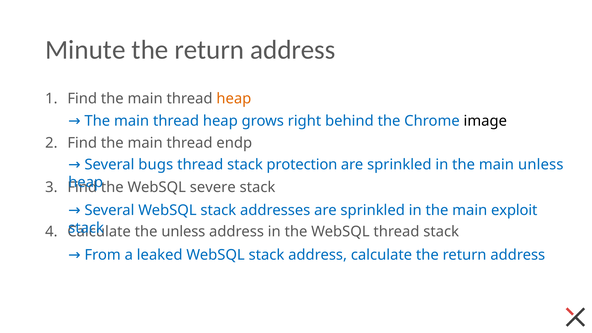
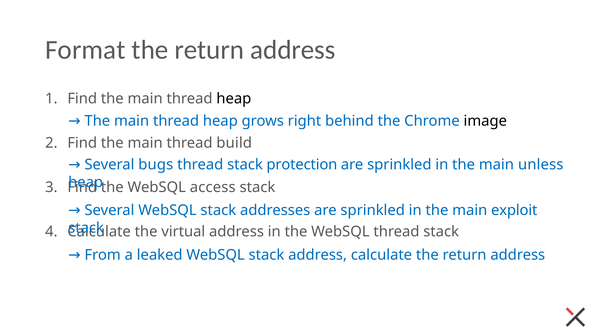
Minute: Minute -> Format
heap at (234, 99) colour: orange -> black
endp: endp -> build
severe: severe -> access
the unless: unless -> virtual
